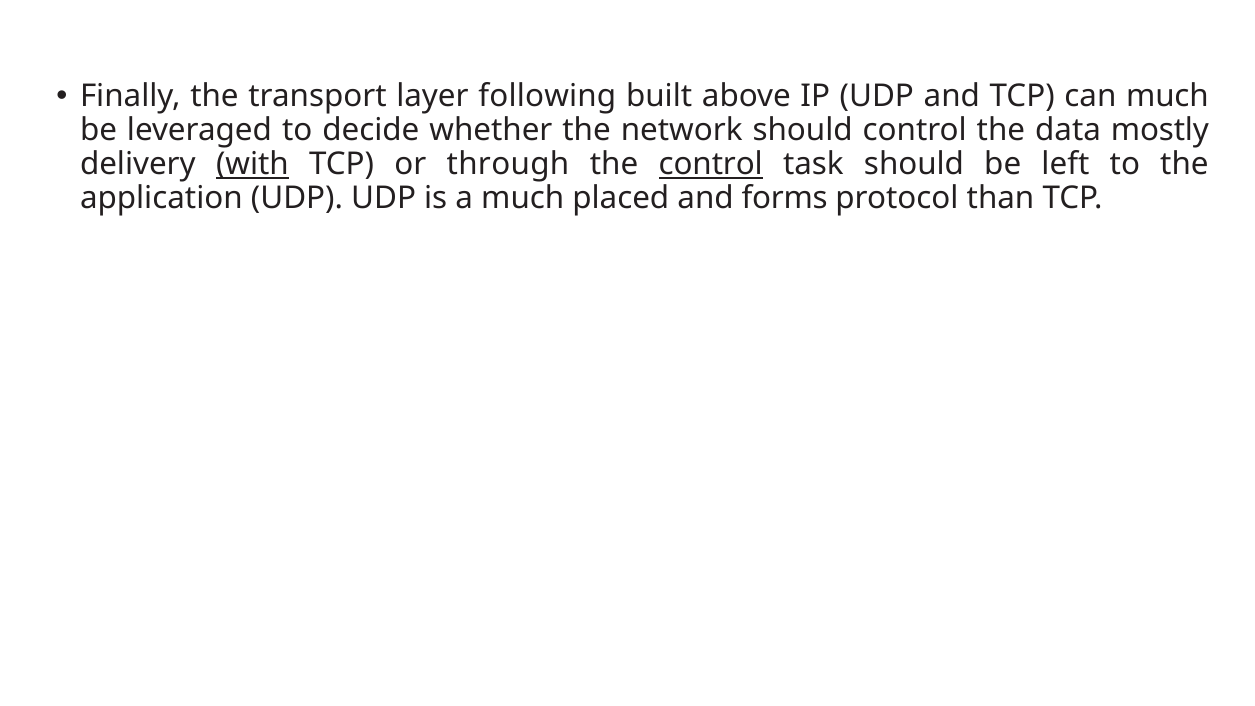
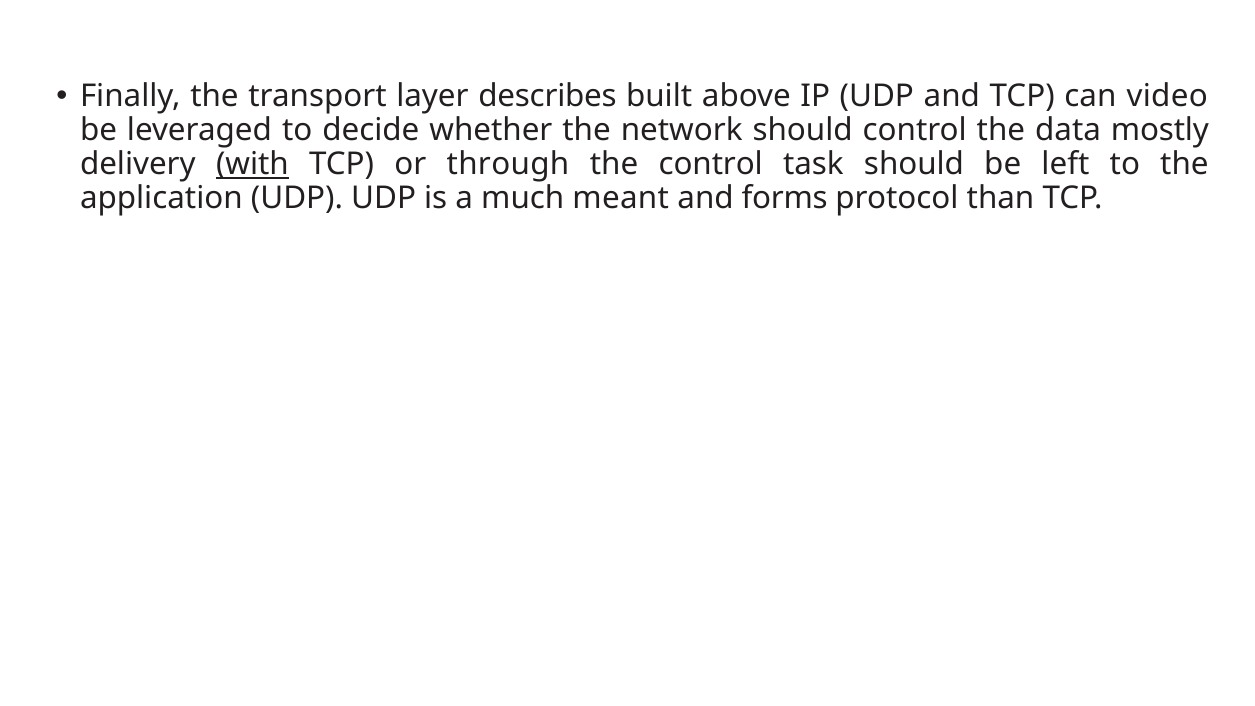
following: following -> describes
can much: much -> video
control at (711, 164) underline: present -> none
placed: placed -> meant
